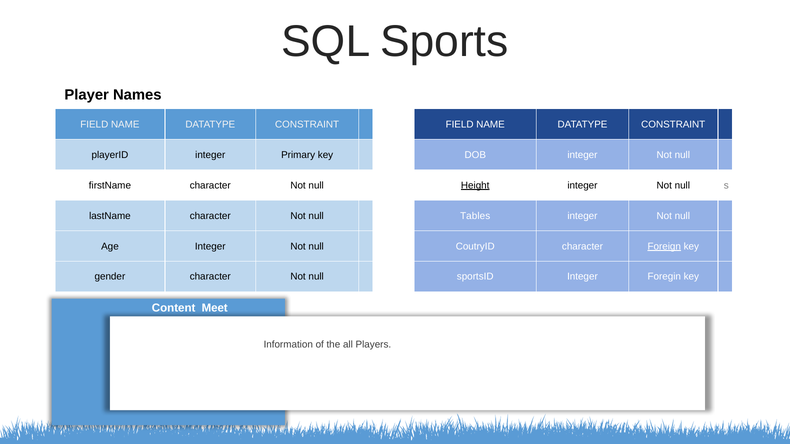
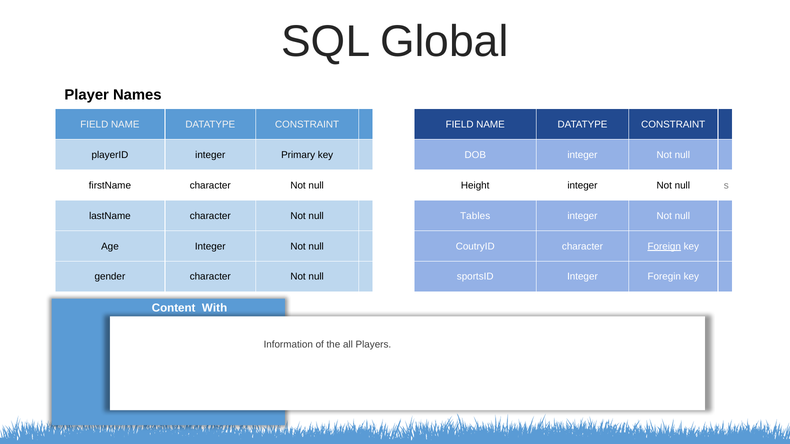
Sports: Sports -> Global
Height underline: present -> none
Meet: Meet -> With
